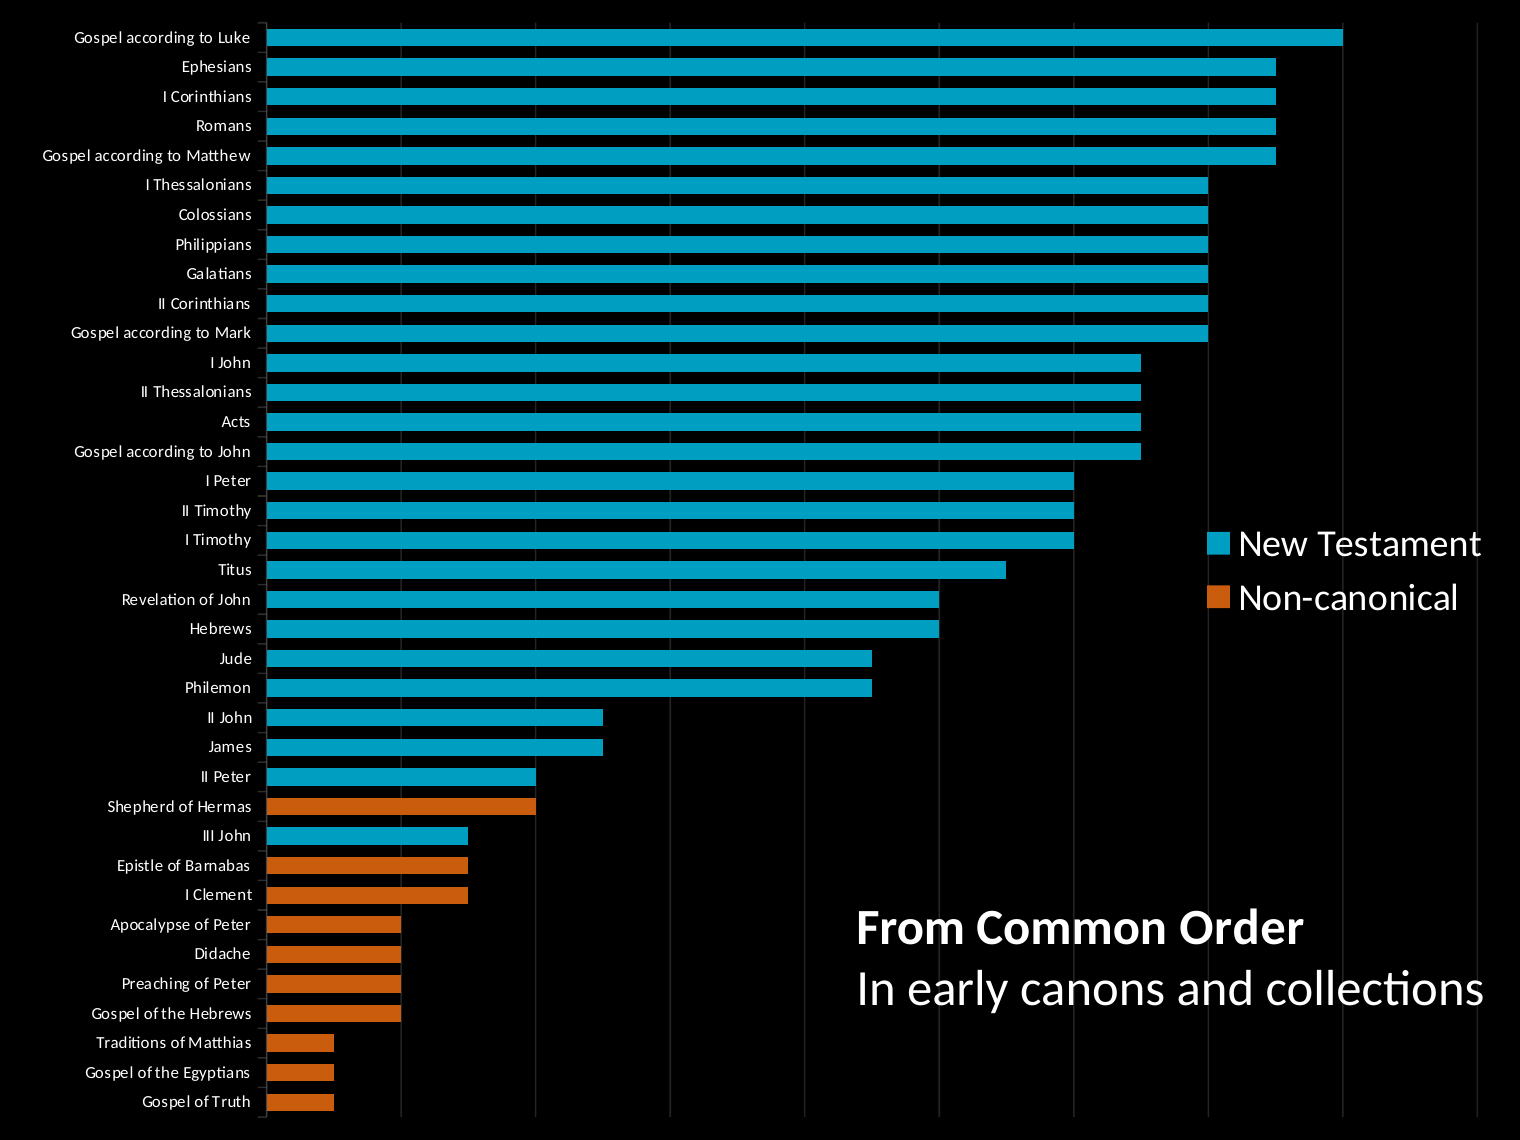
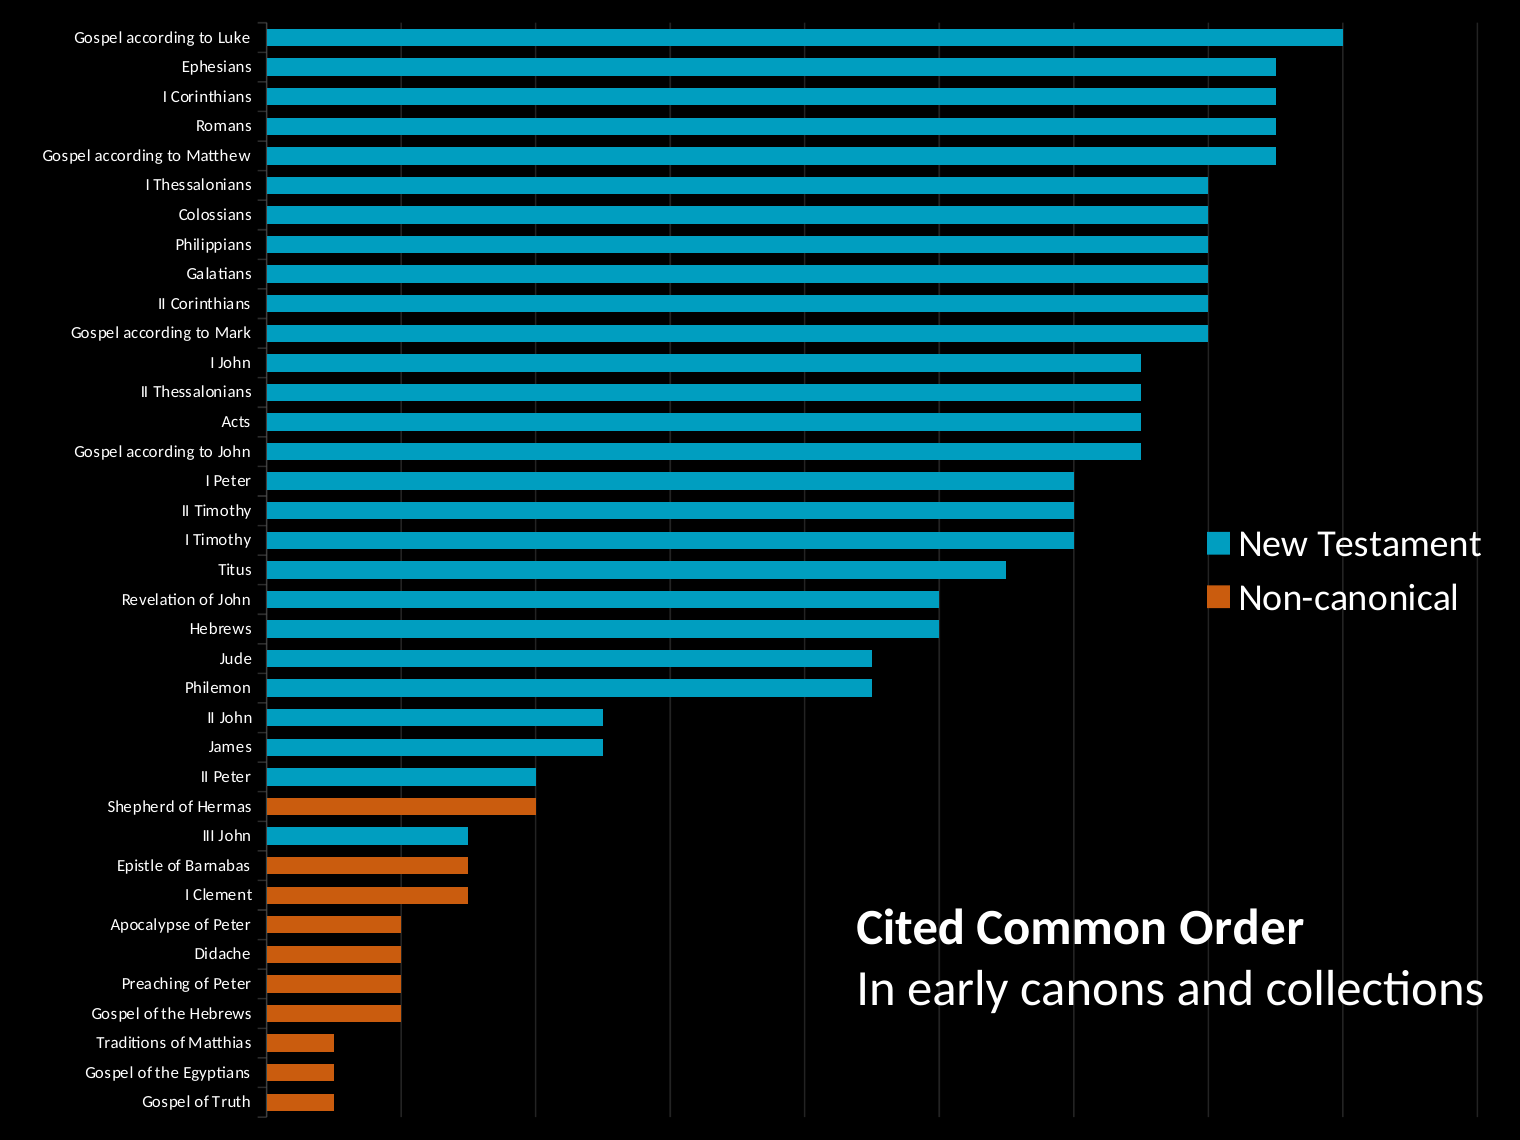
From: From -> Cited
